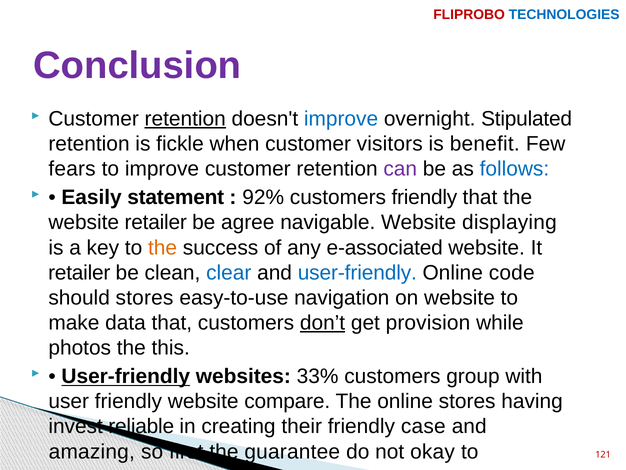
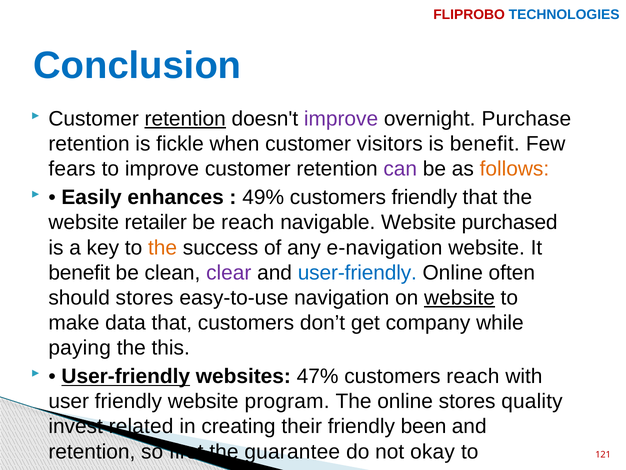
Conclusion colour: purple -> blue
improve at (341, 119) colour: blue -> purple
Stipulated: Stipulated -> Purchase
follows colour: blue -> orange
statement: statement -> enhances
92%: 92% -> 49%
be agree: agree -> reach
displaying: displaying -> purchased
e-associated: e-associated -> e-navigation
retailer at (79, 272): retailer -> benefit
clear colour: blue -> purple
code: code -> often
website at (459, 297) underline: none -> present
don’t underline: present -> none
provision: provision -> company
photos: photos -> paying
33%: 33% -> 47%
customers group: group -> reach
compare: compare -> program
having: having -> quality
reliable: reliable -> related
case: case -> been
amazing at (92, 451): amazing -> retention
